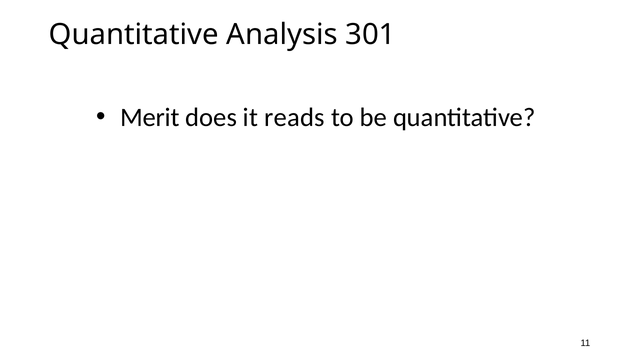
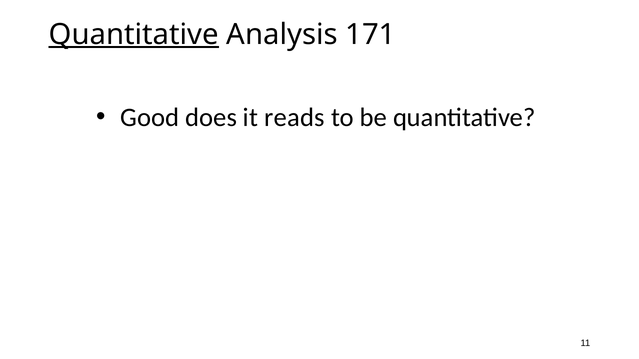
Quantitative at (134, 35) underline: none -> present
301: 301 -> 171
Merit: Merit -> Good
